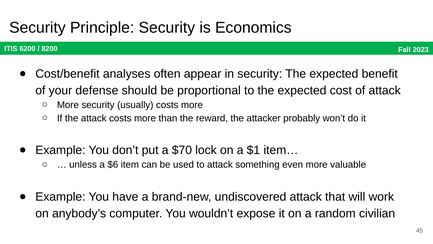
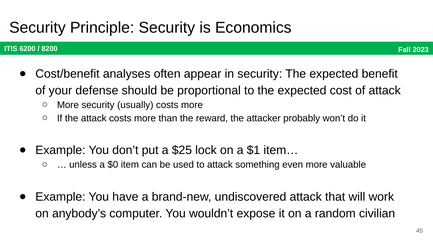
$70: $70 -> $25
$6: $6 -> $0
